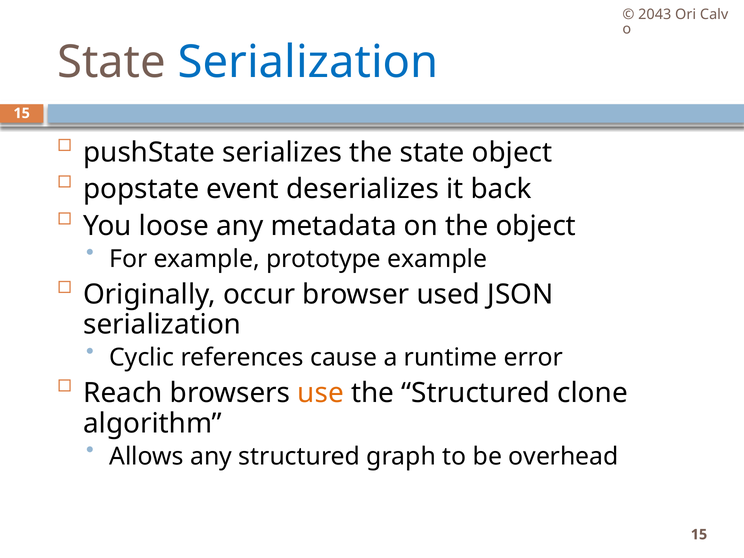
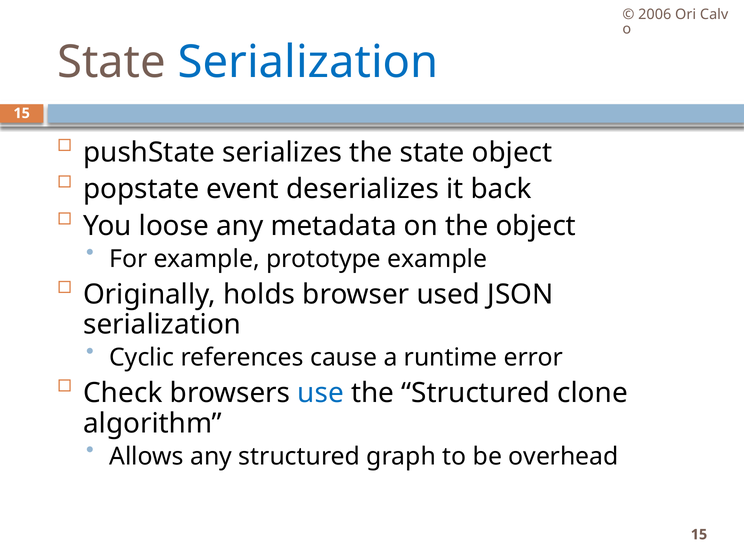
2043: 2043 -> 2006
occur: occur -> holds
Reach: Reach -> Check
use colour: orange -> blue
